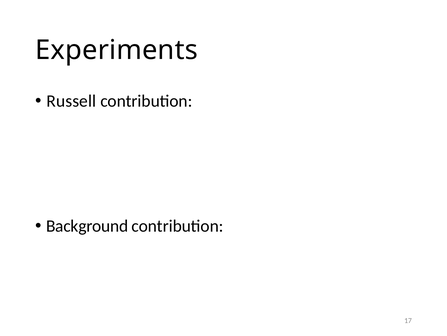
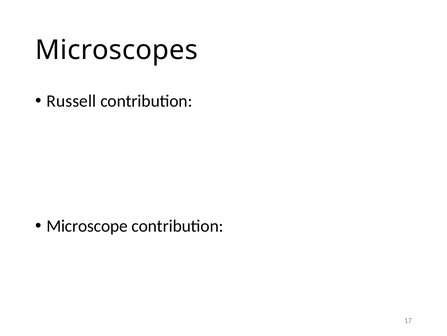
Experiments: Experiments -> Microscopes
Background: Background -> Microscope
